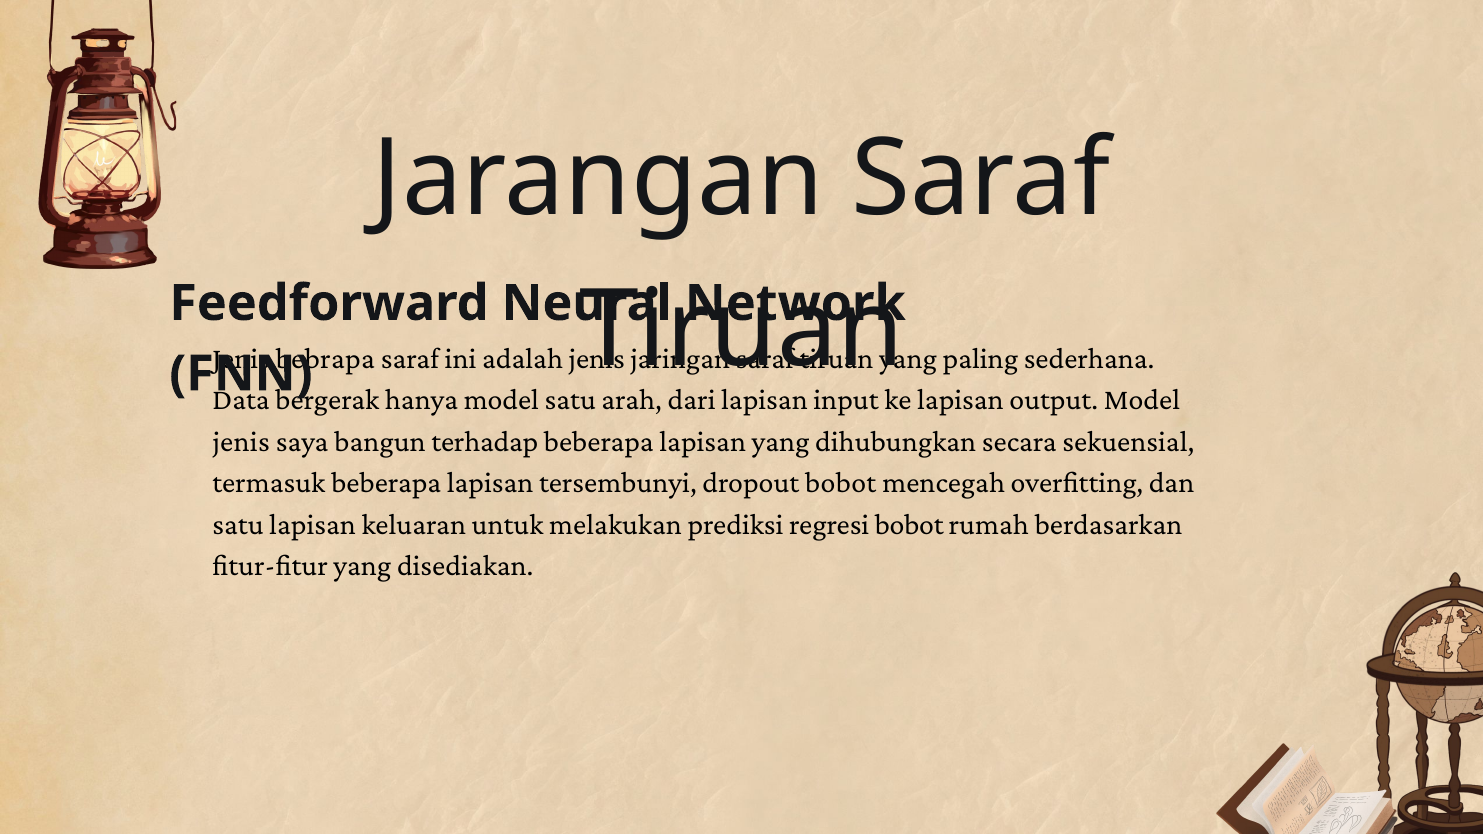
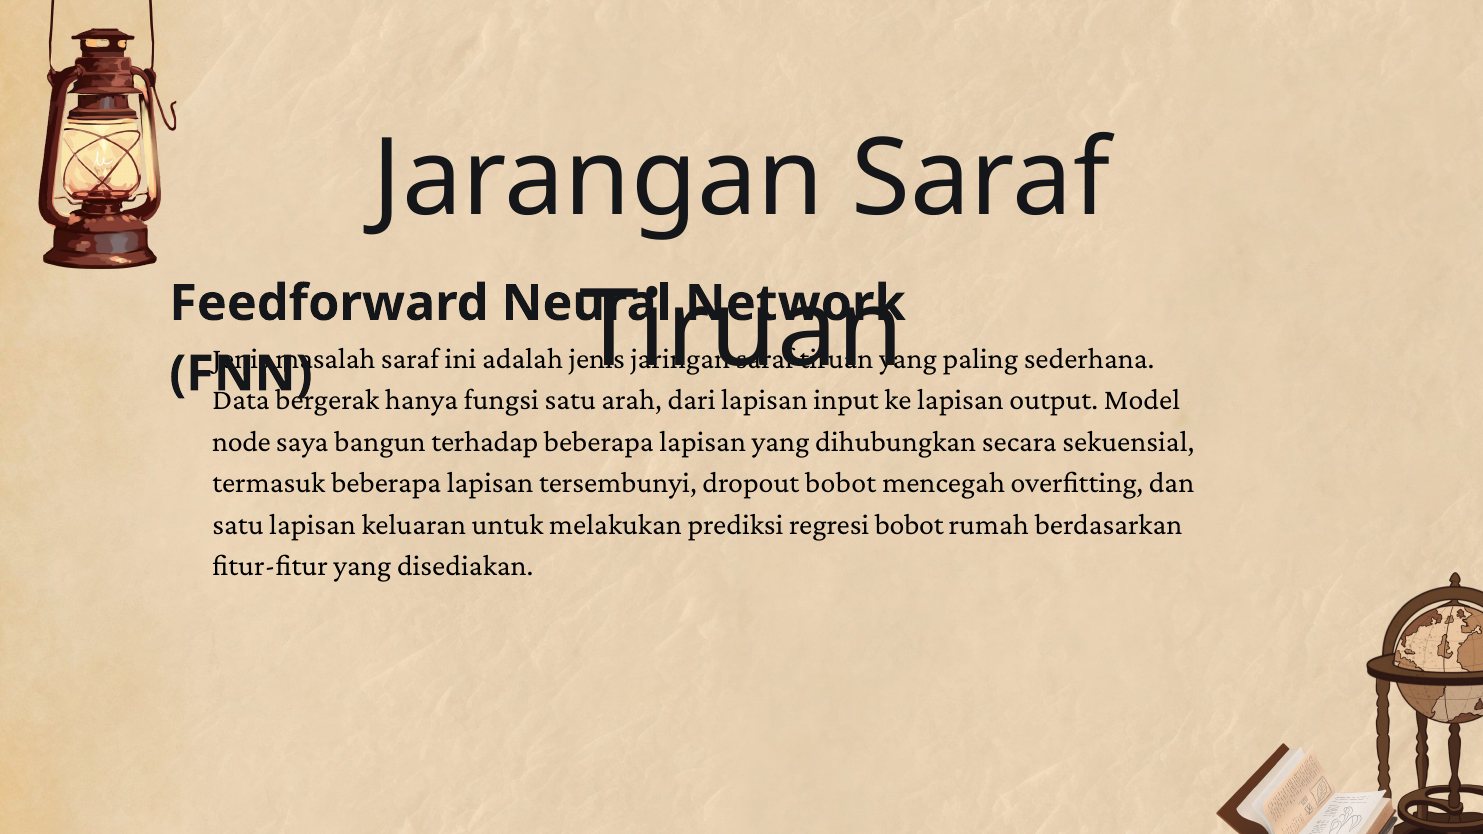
bebrapa: bebrapa -> masalah
hanya model: model -> fungsi
jenis at (241, 441): jenis -> node
